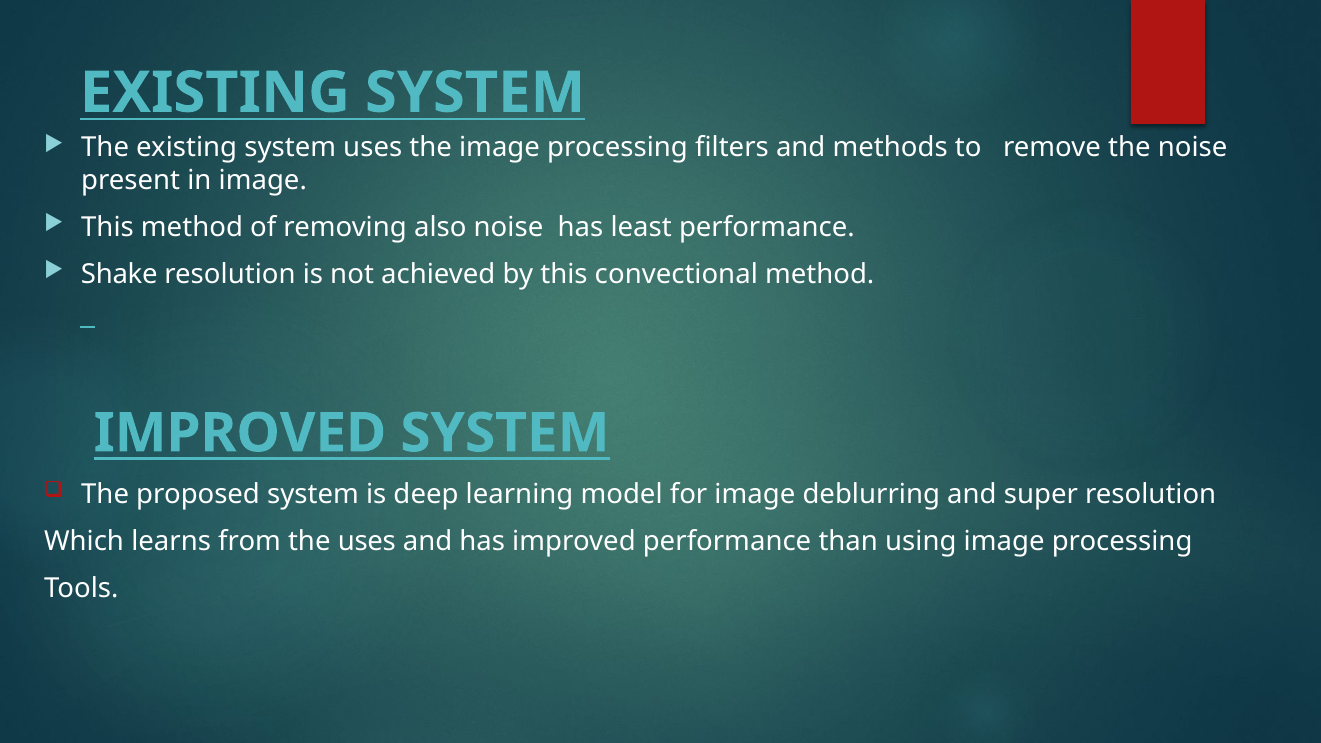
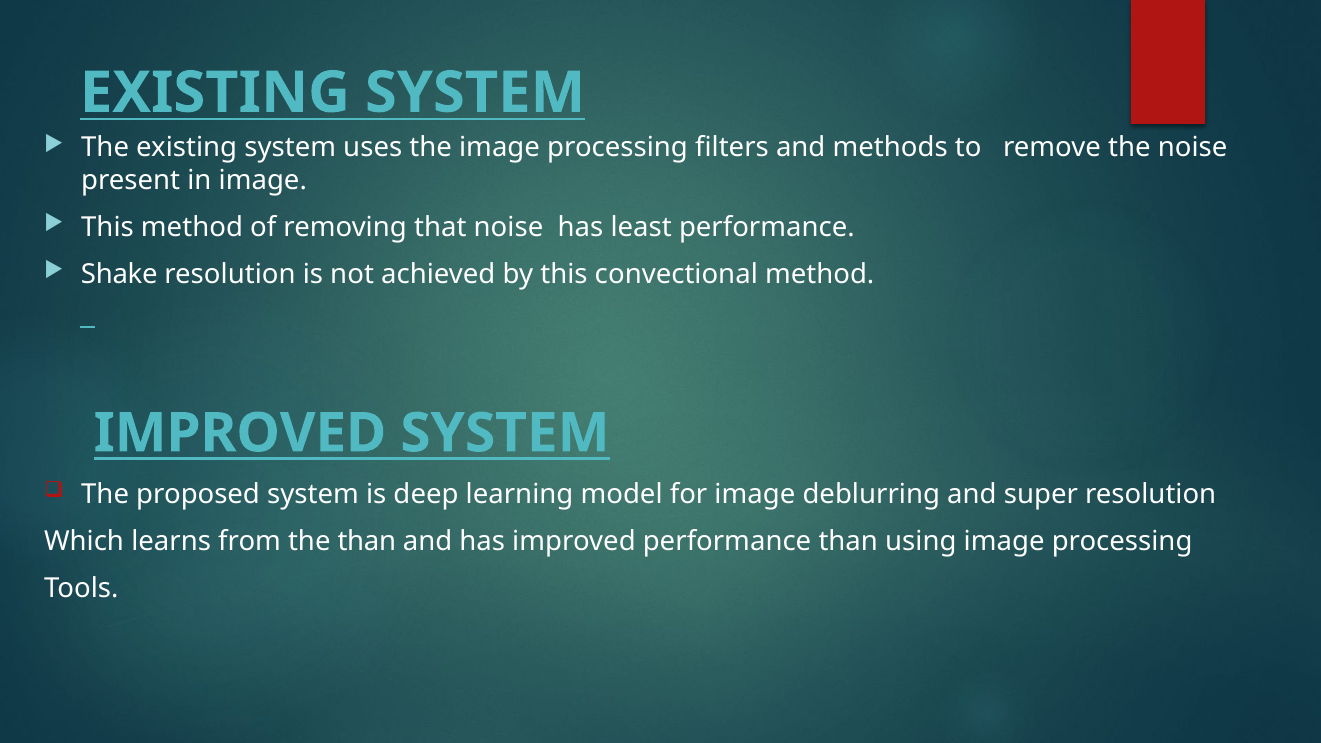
also: also -> that
the uses: uses -> than
